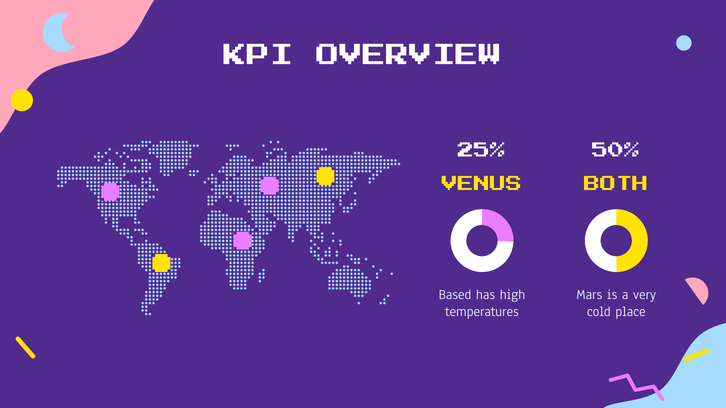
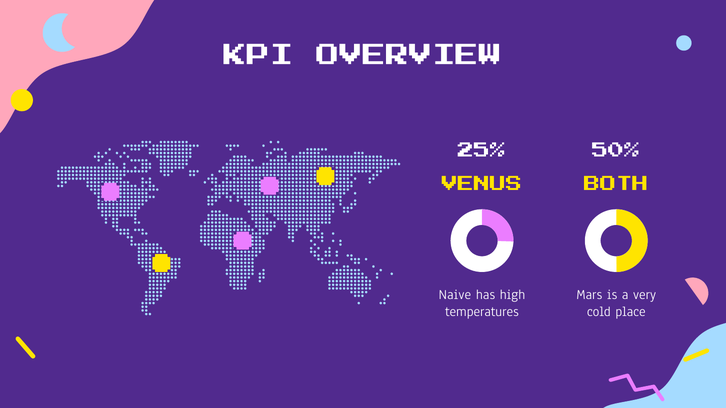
Based: Based -> Naive
